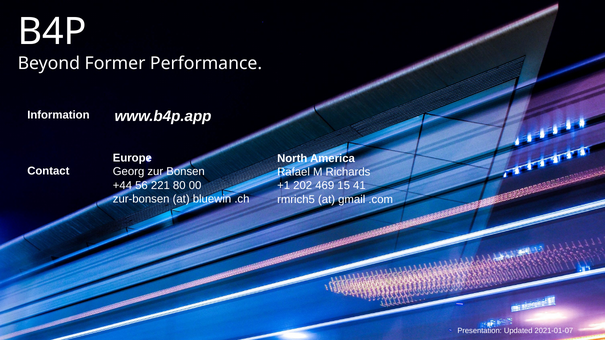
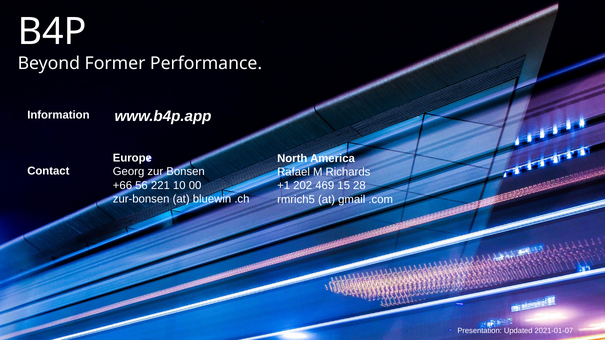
+44: +44 -> +66
80: 80 -> 10
41: 41 -> 28
